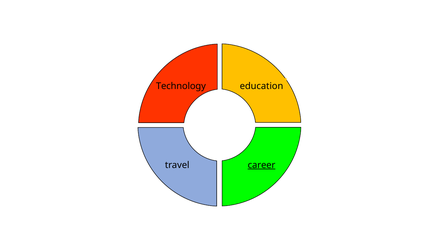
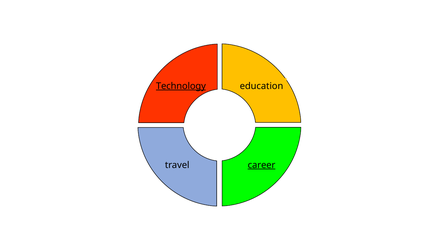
Technology underline: none -> present
